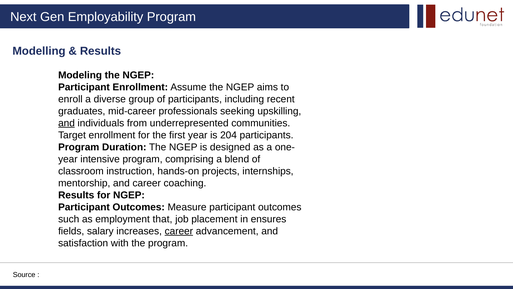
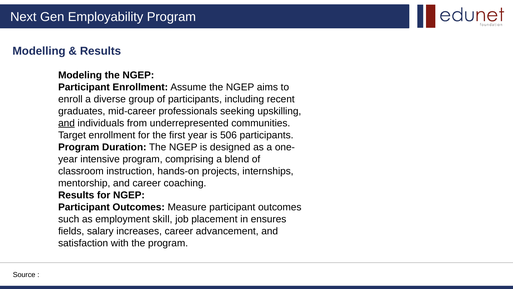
204: 204 -> 506
that: that -> skill
career at (179, 231) underline: present -> none
